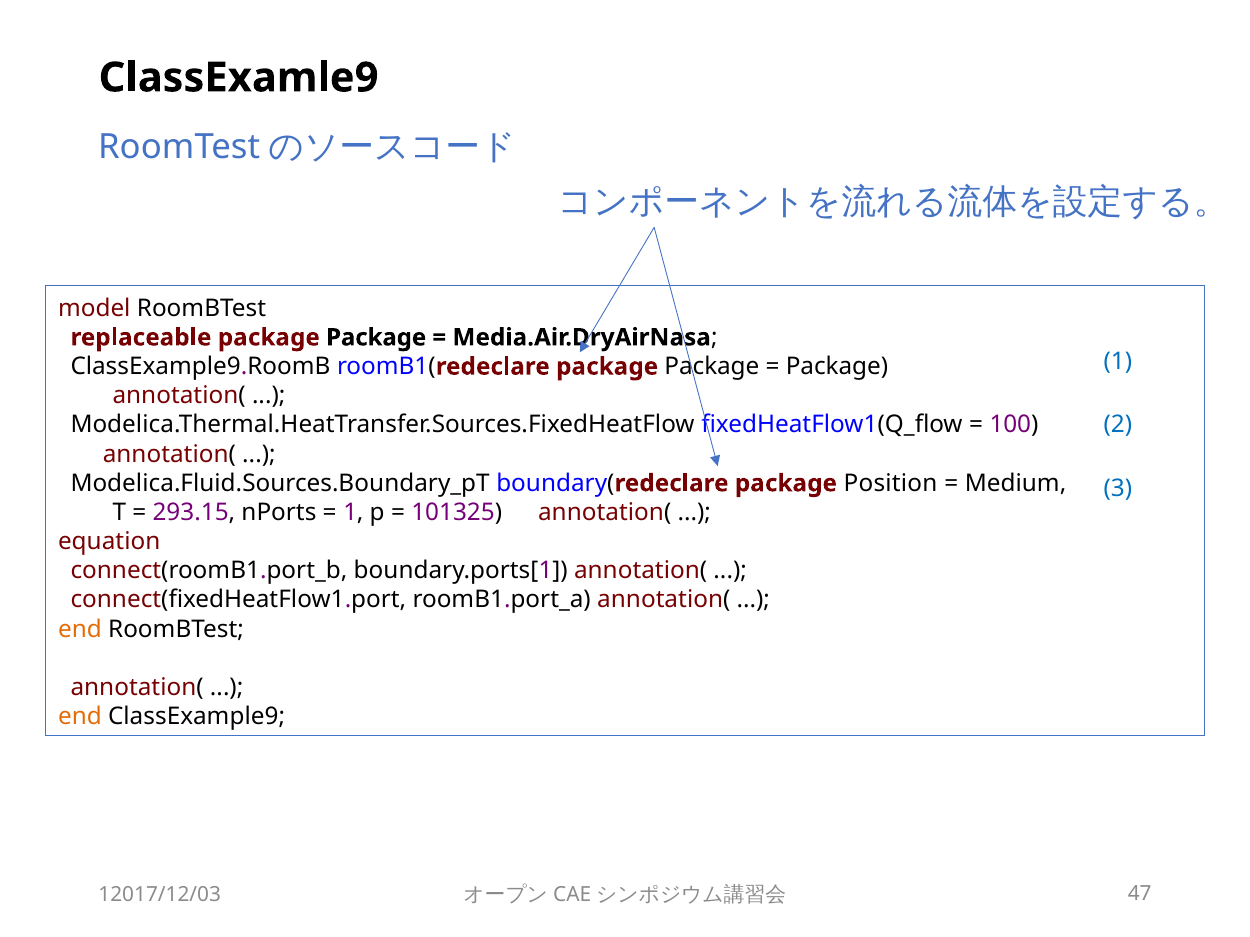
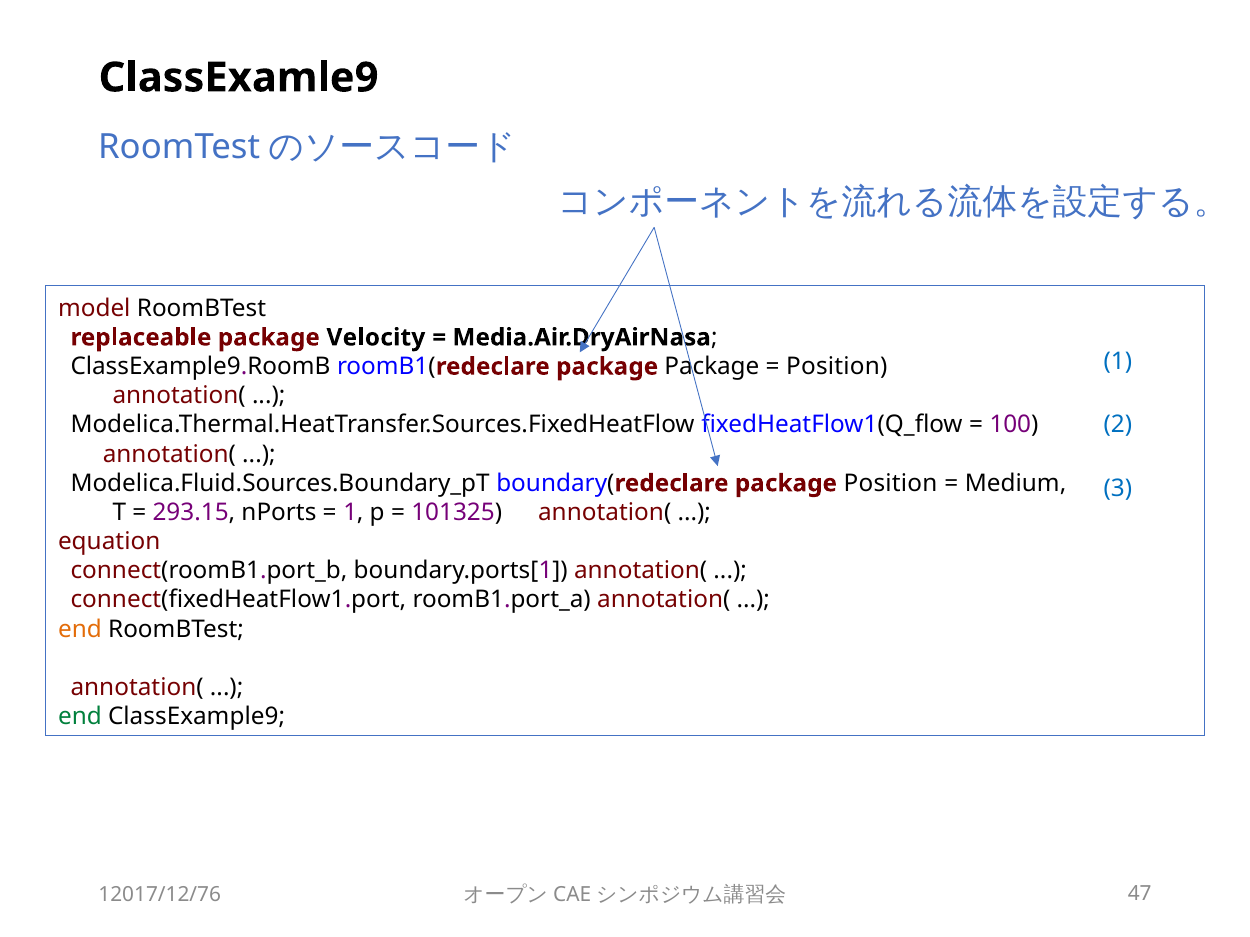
replaceable package Package: Package -> Velocity
Package at (837, 367): Package -> Position
end at (80, 717) colour: orange -> green
12017/12/03: 12017/12/03 -> 12017/12/76
